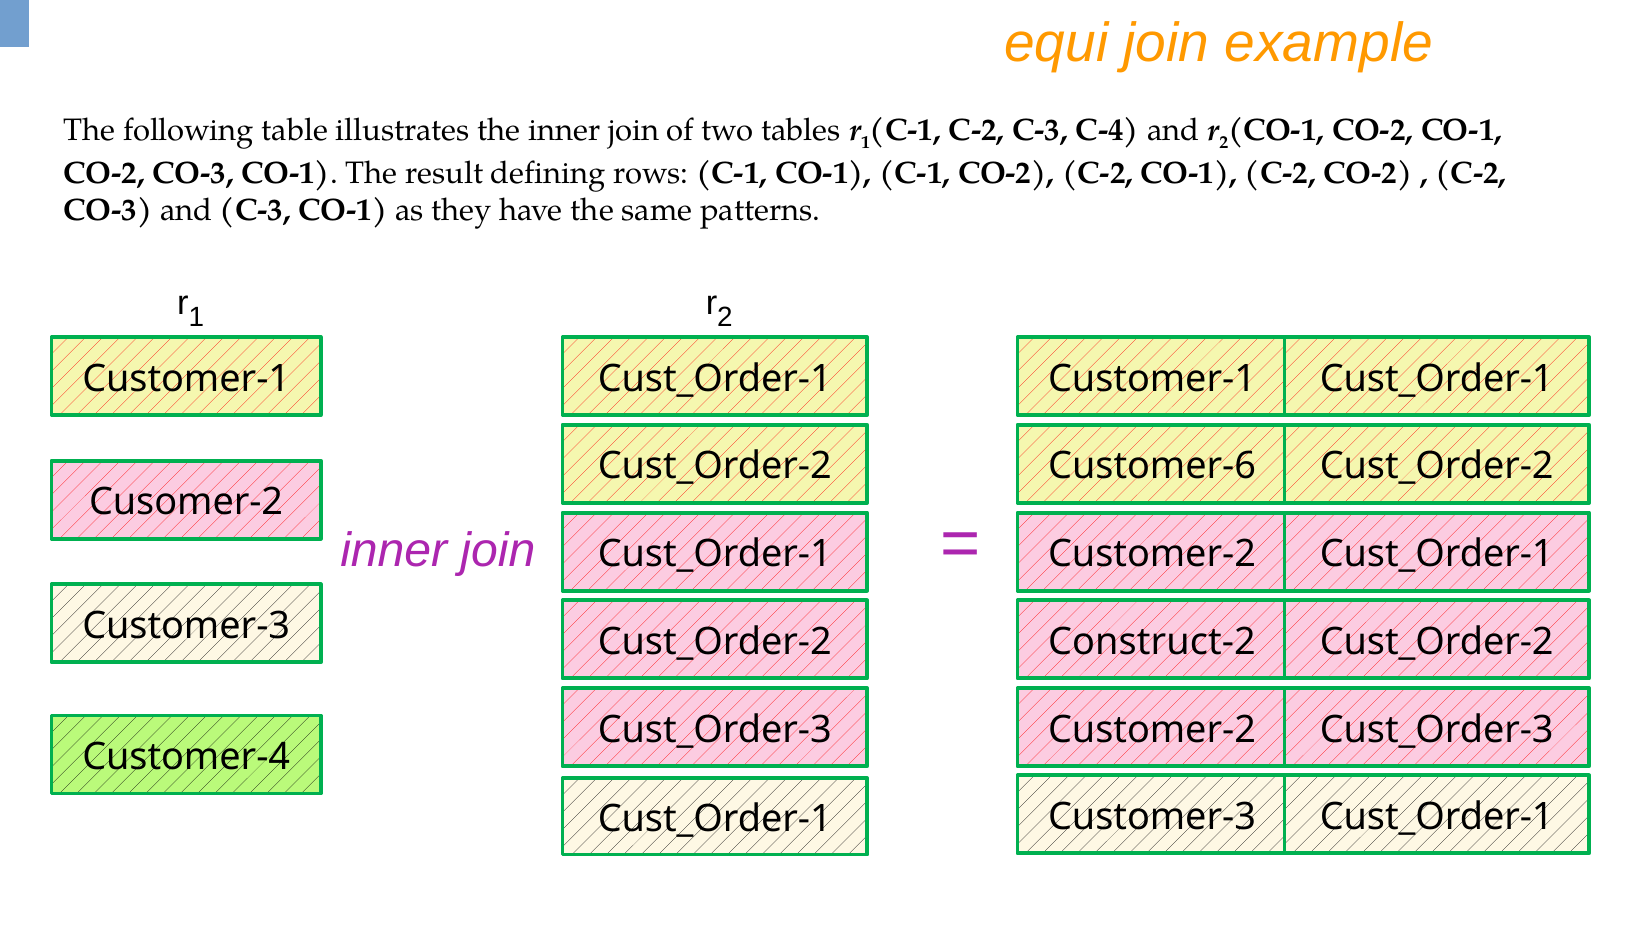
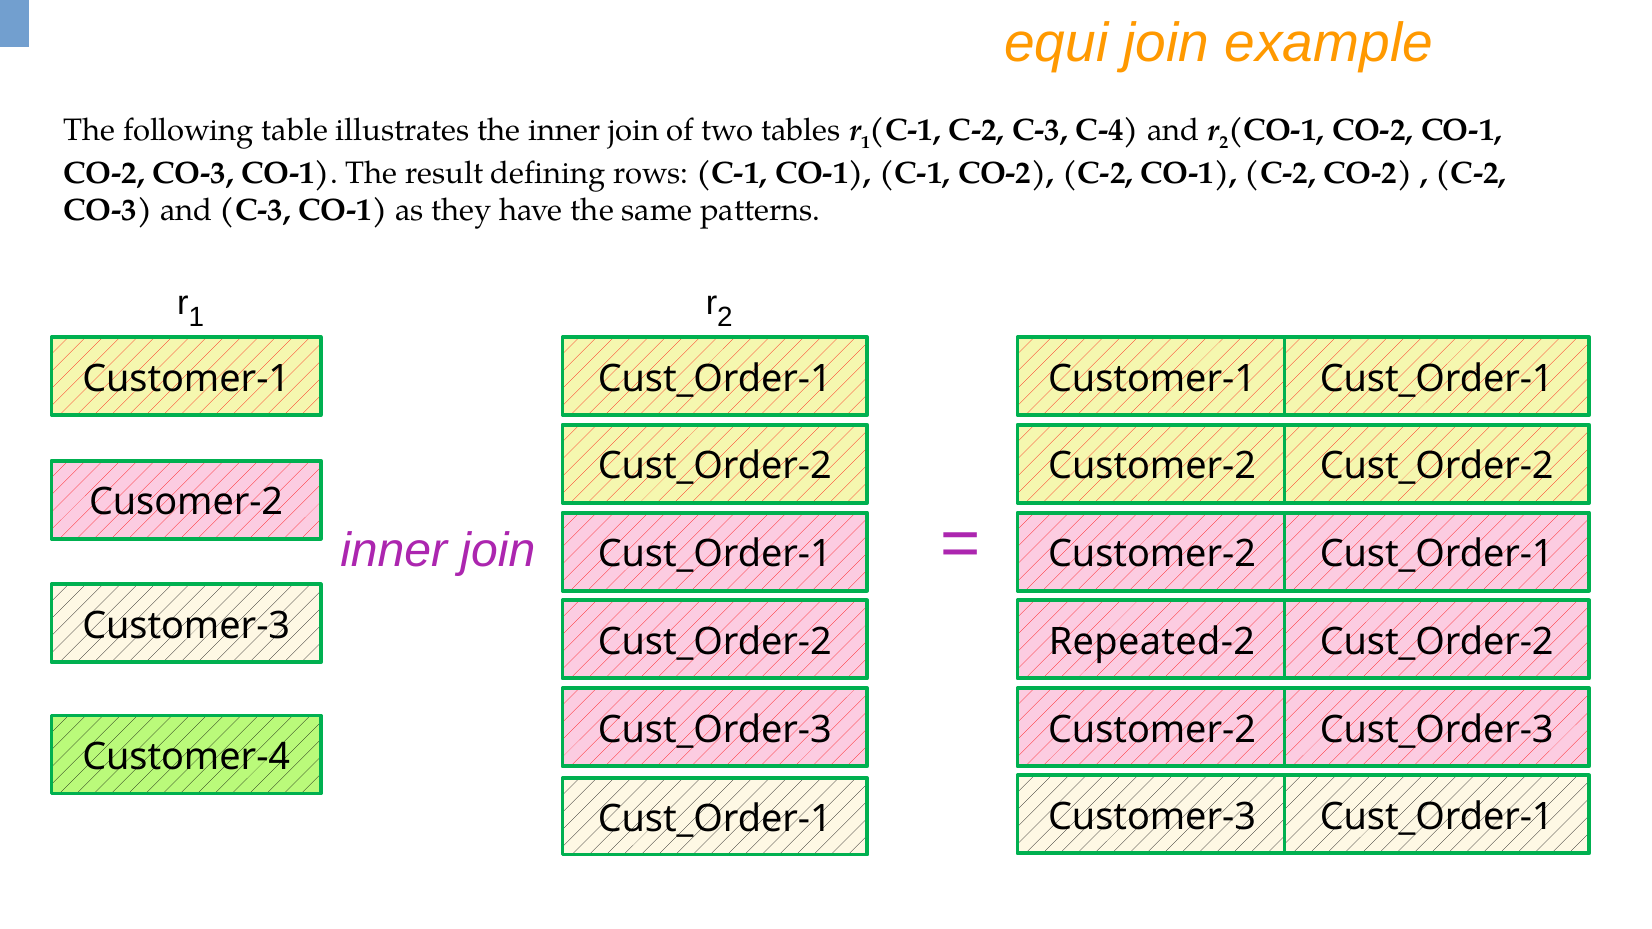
Customer-6 at (1152, 467): Customer-6 -> Customer-2
Construct-2: Construct-2 -> Repeated-2
